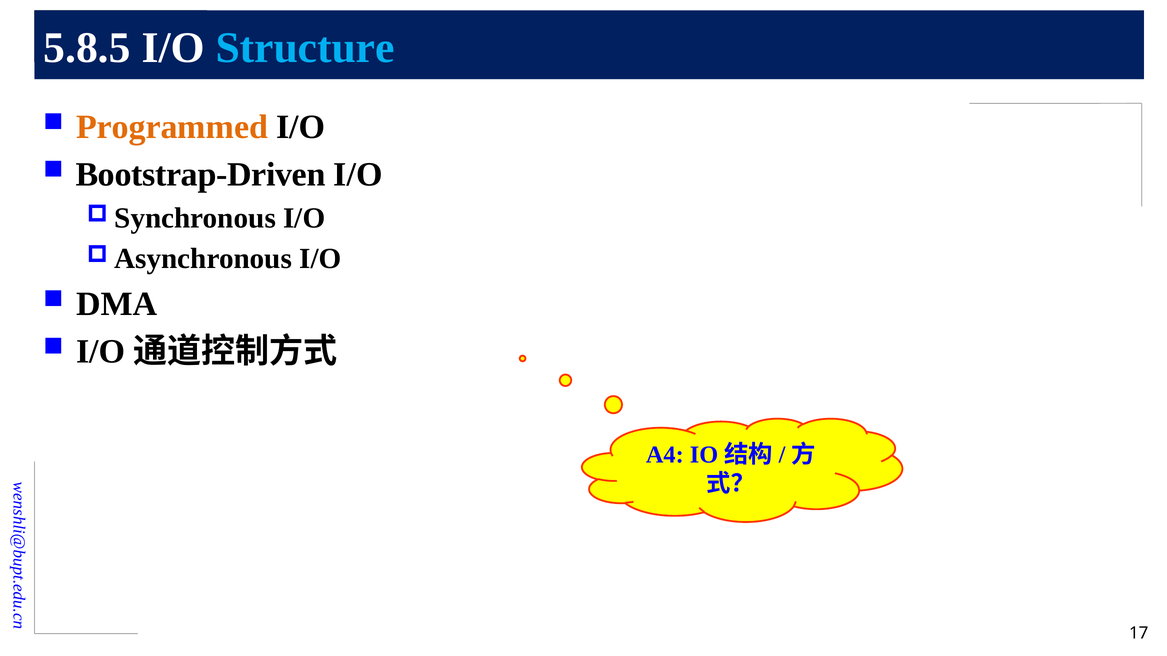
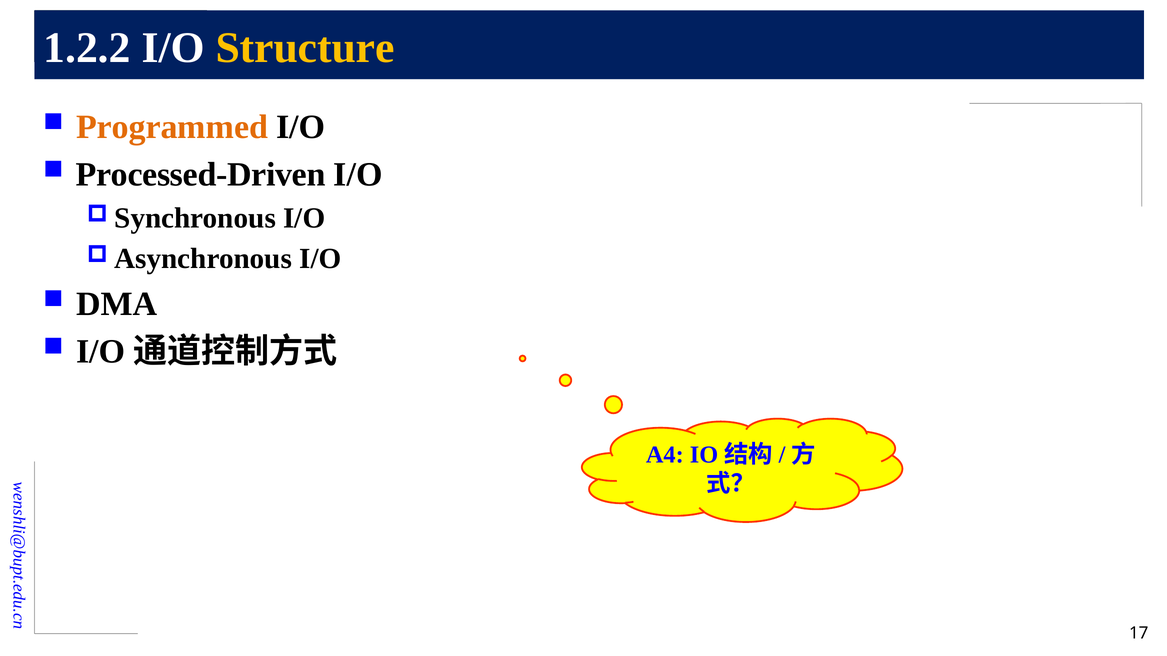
5.8.5: 5.8.5 -> 1.2.2
Structure colour: light blue -> yellow
Bootstrap-Driven: Bootstrap-Driven -> Processed-Driven
